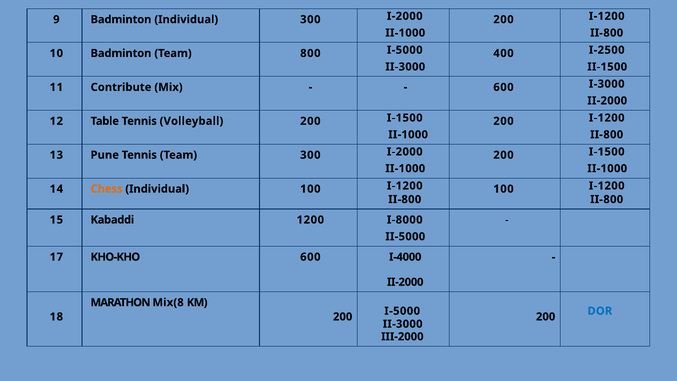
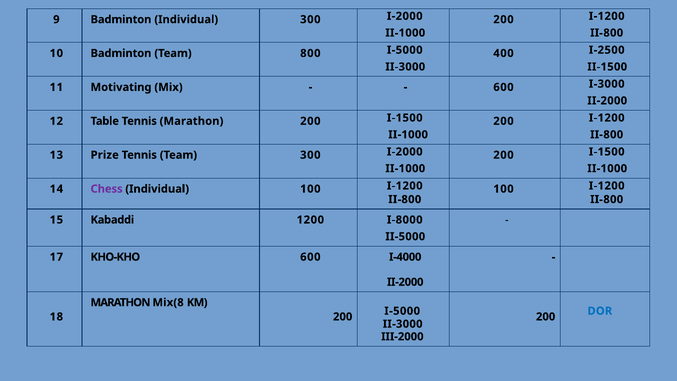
Contribute: Contribute -> Motivating
Tennis Volleyball: Volleyball -> Marathon
Pune: Pune -> Prize
Chess colour: orange -> purple
